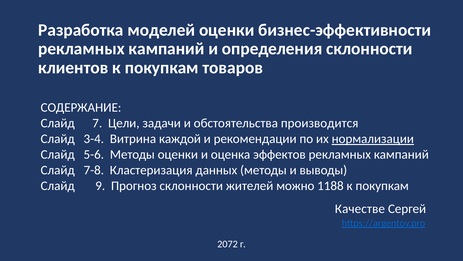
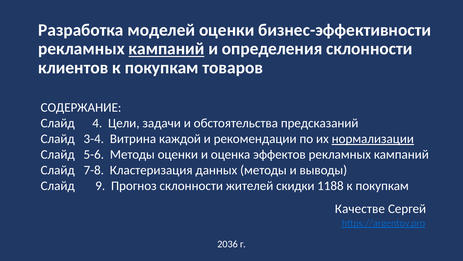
кампаний at (167, 49) underline: none -> present
7: 7 -> 4
производится: производится -> предсказаний
можно: можно -> скидки
2072: 2072 -> 2036
